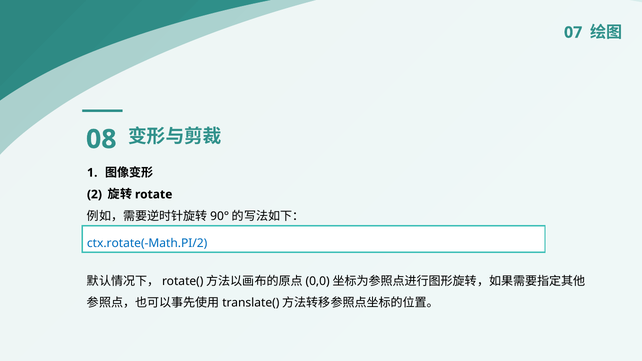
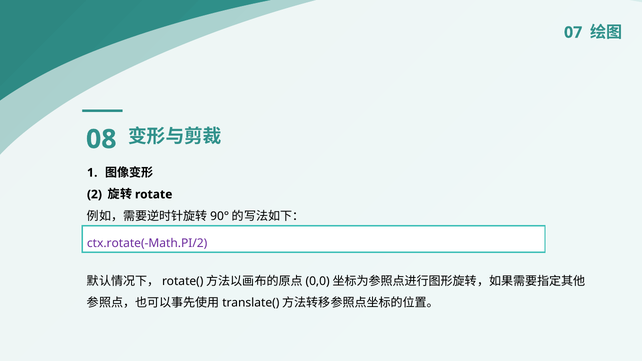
ctx.rotate(-Math.PI/2 colour: blue -> purple
